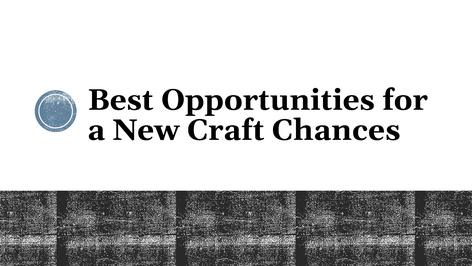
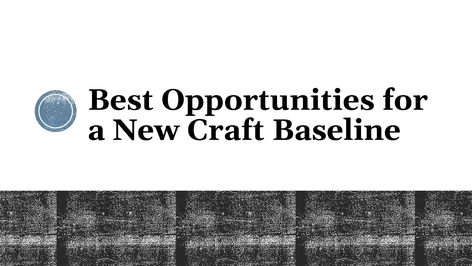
Chances: Chances -> Baseline
